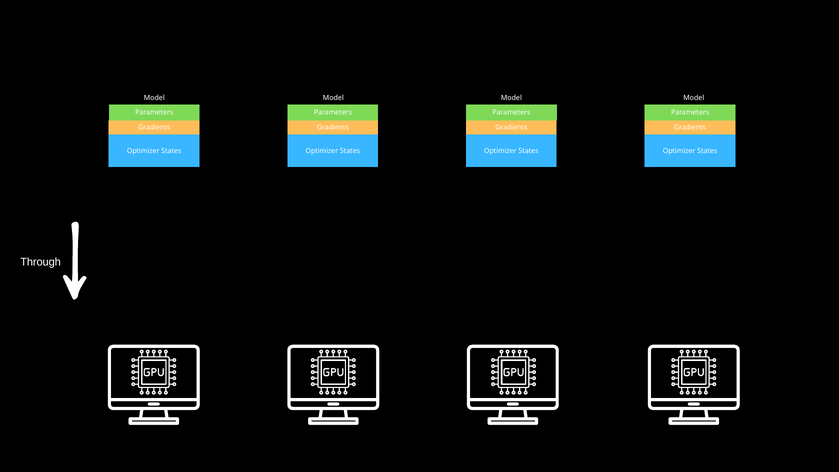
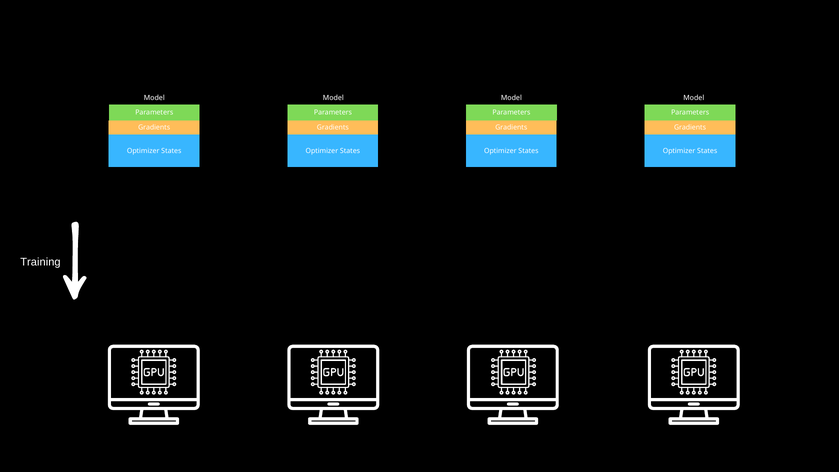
Through: Through -> Training
